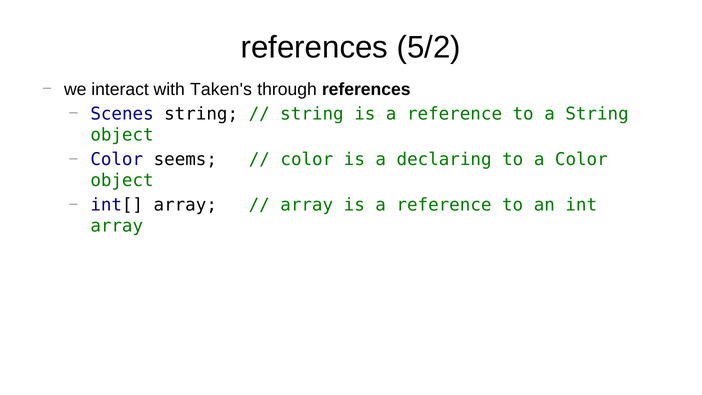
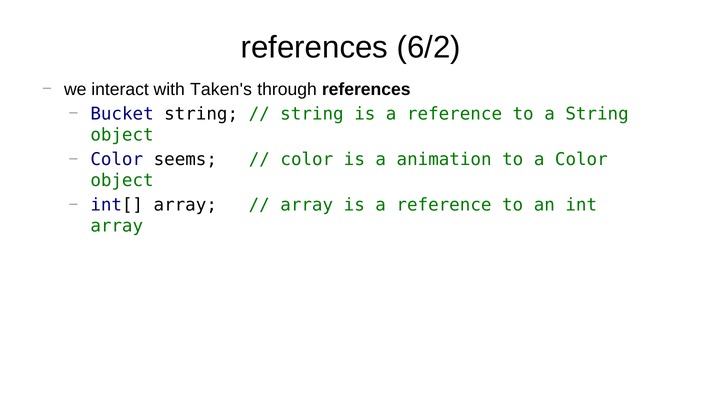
5/2: 5/2 -> 6/2
Scenes: Scenes -> Bucket
declaring: declaring -> animation
